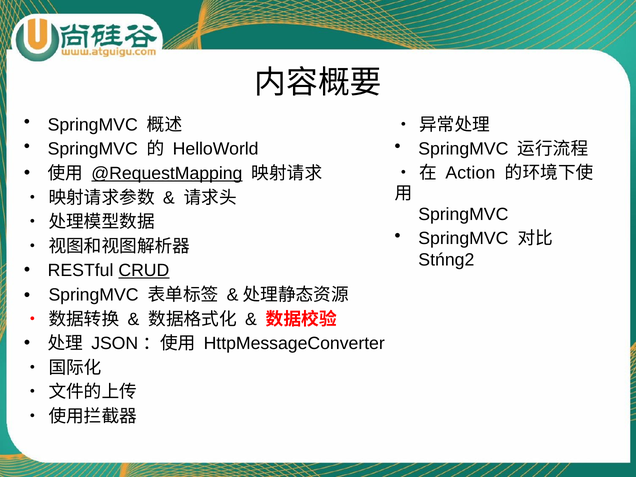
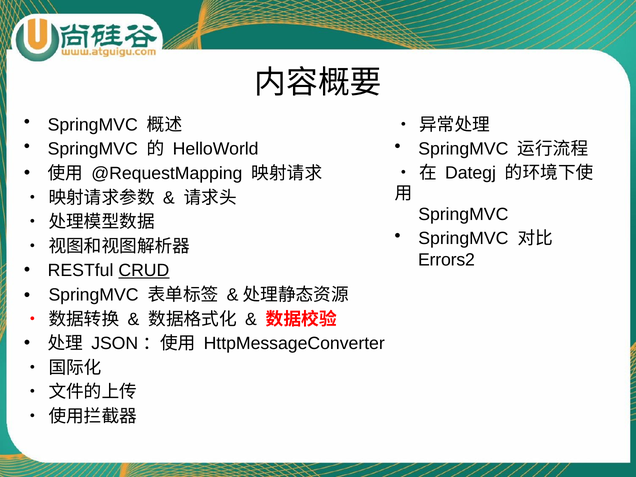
@RequestMapping underline: present -> none
Action: Action -> Dategj
Stńng2: Stńng2 -> Errors2
